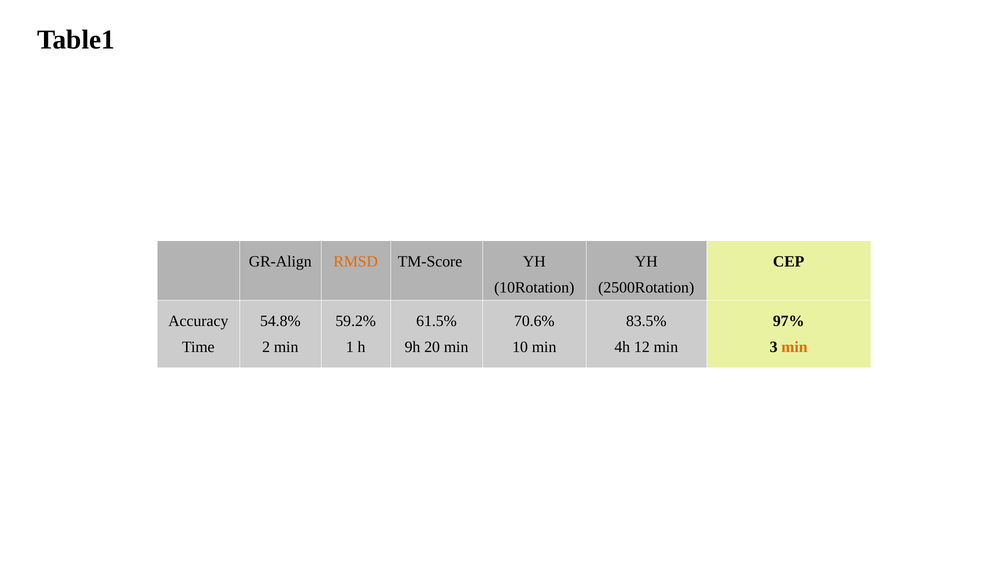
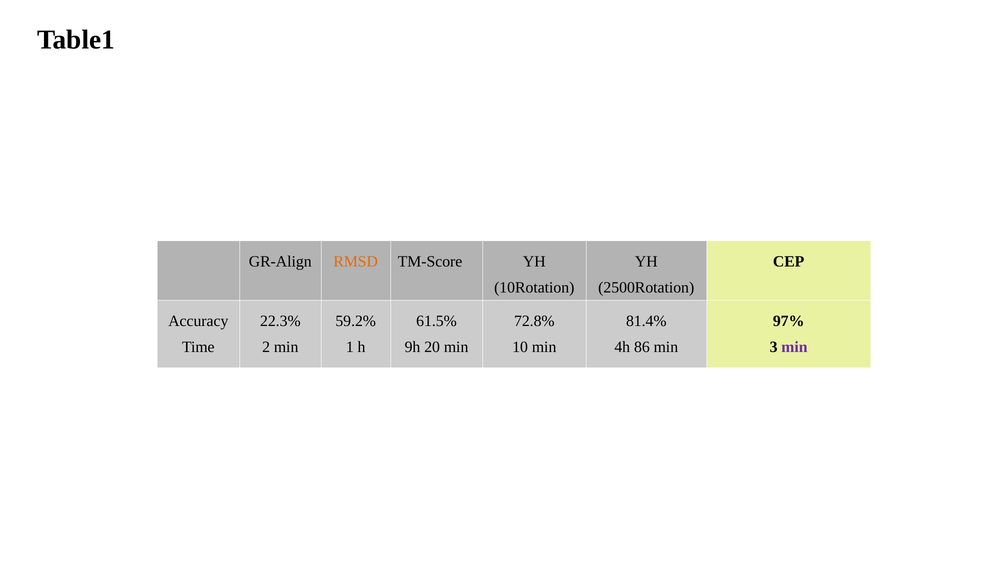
54.8%: 54.8% -> 22.3%
70.6%: 70.6% -> 72.8%
83.5%: 83.5% -> 81.4%
12: 12 -> 86
min at (794, 347) colour: orange -> purple
